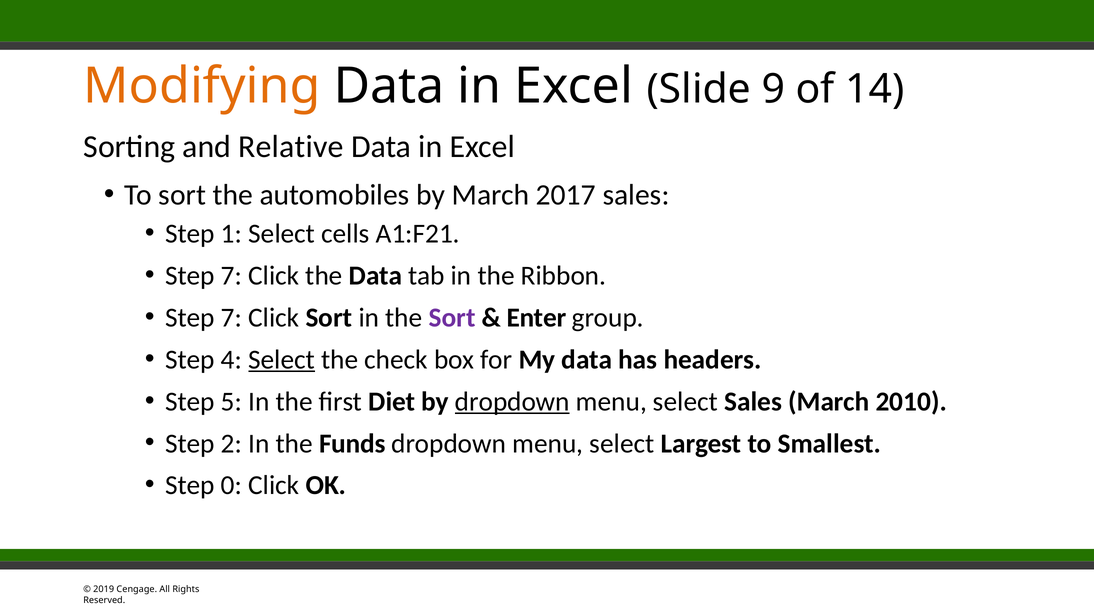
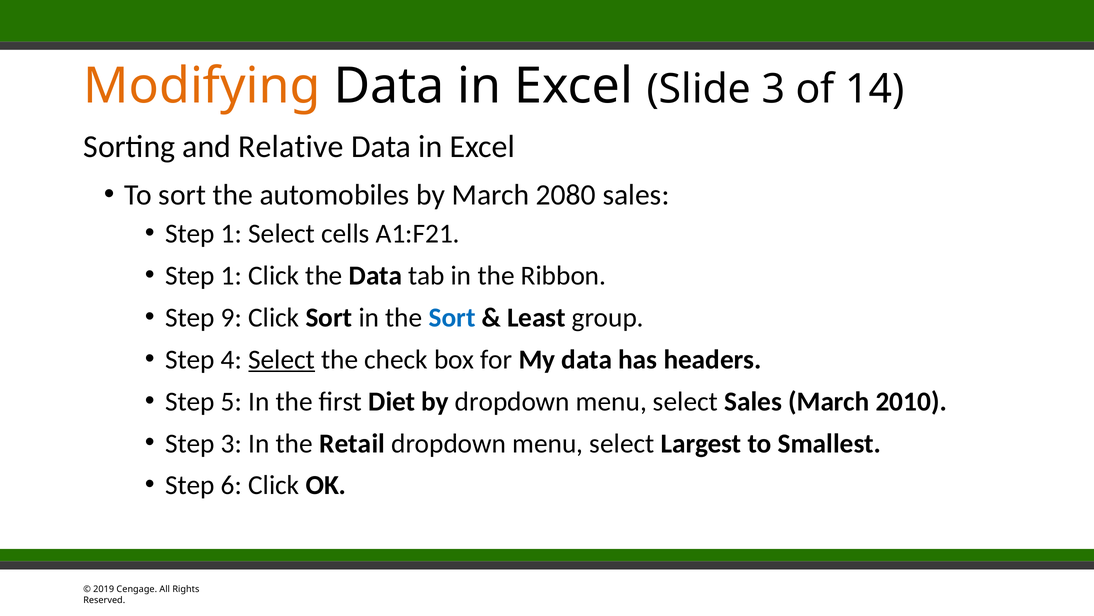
Slide 9: 9 -> 3
2017: 2017 -> 2080
7 at (232, 275): 7 -> 1
7 at (232, 317): 7 -> 9
Sort at (452, 317) colour: purple -> blue
Enter: Enter -> Least
dropdown at (512, 401) underline: present -> none
Step 2: 2 -> 3
Funds: Funds -> Retail
0: 0 -> 6
